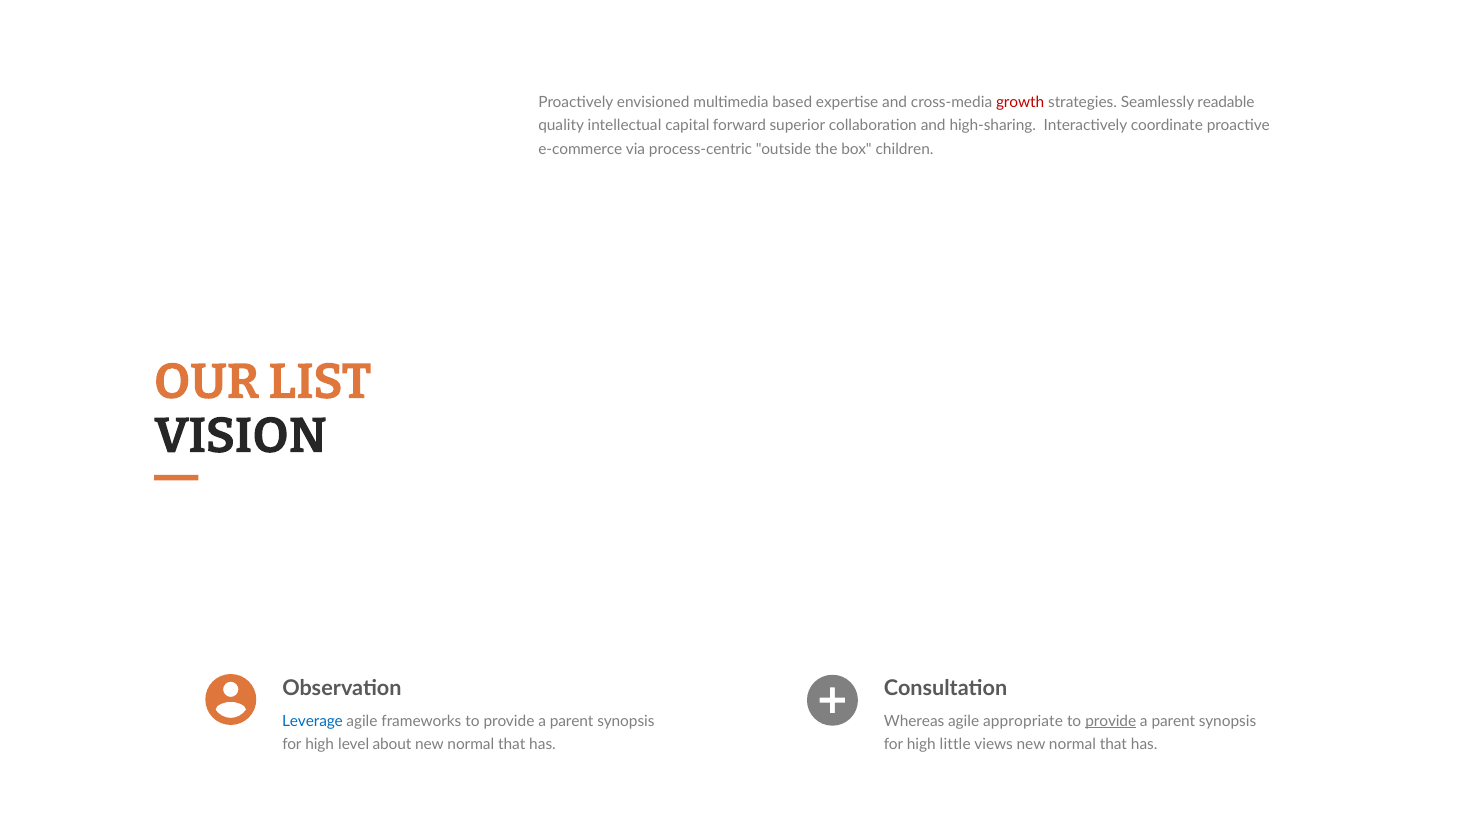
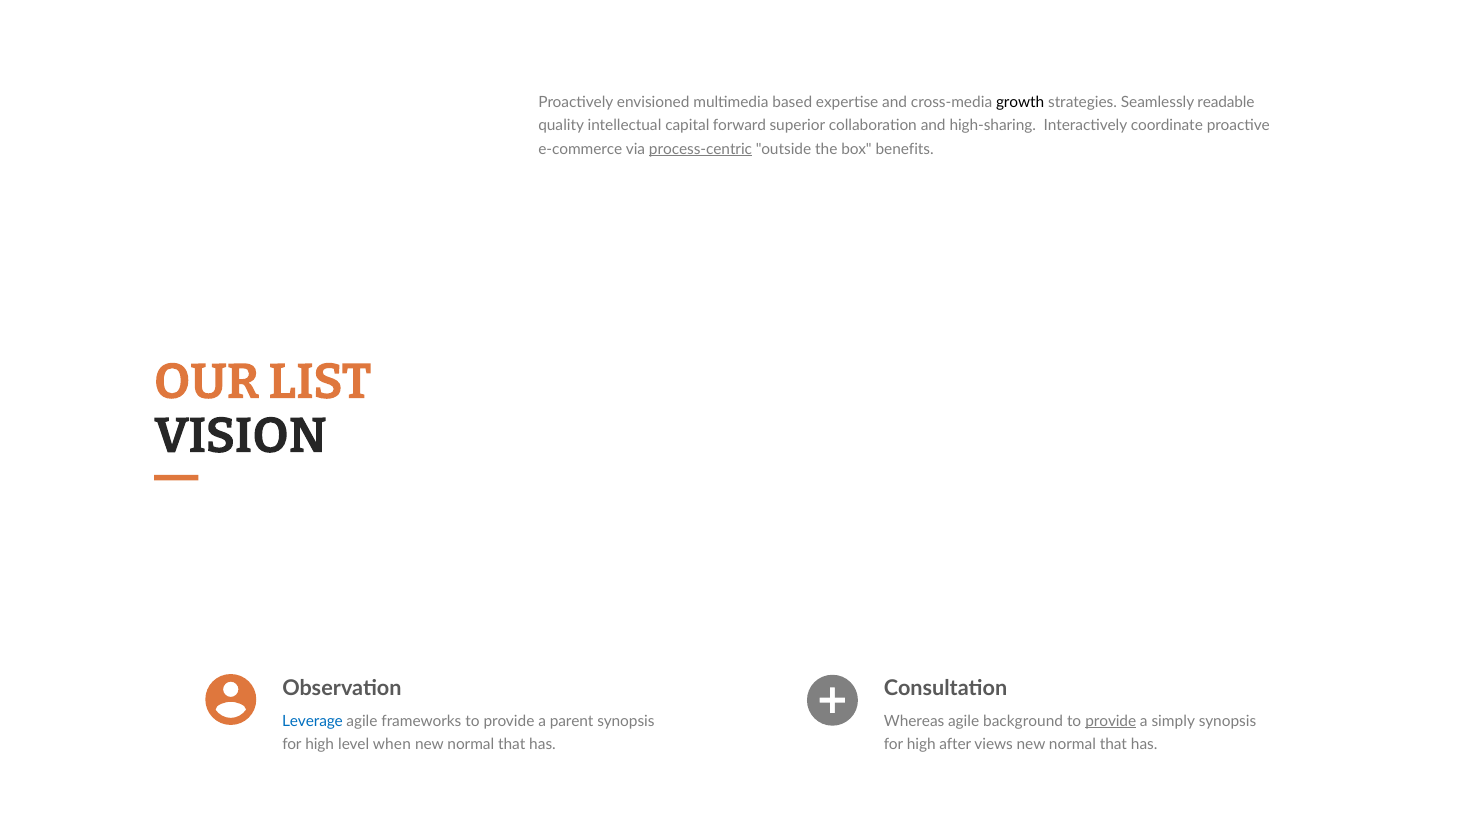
growth colour: red -> black
process-centric underline: none -> present
children: children -> benefits
appropriate: appropriate -> background
parent at (1173, 721): parent -> simply
about: about -> when
little: little -> after
